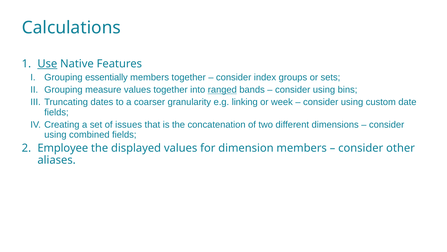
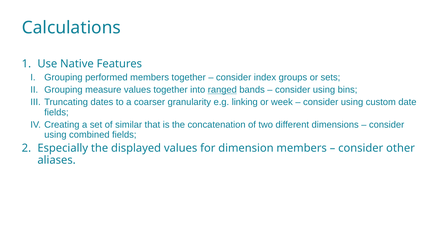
Use underline: present -> none
essentially: essentially -> performed
issues: issues -> similar
Employee: Employee -> Especially
